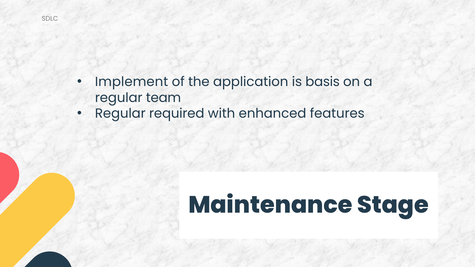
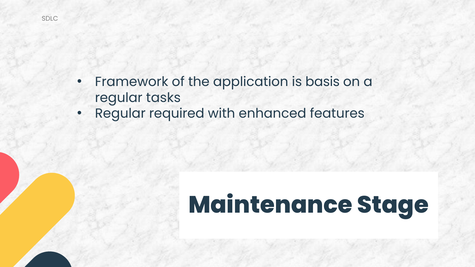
Implement: Implement -> Framework
team: team -> tasks
